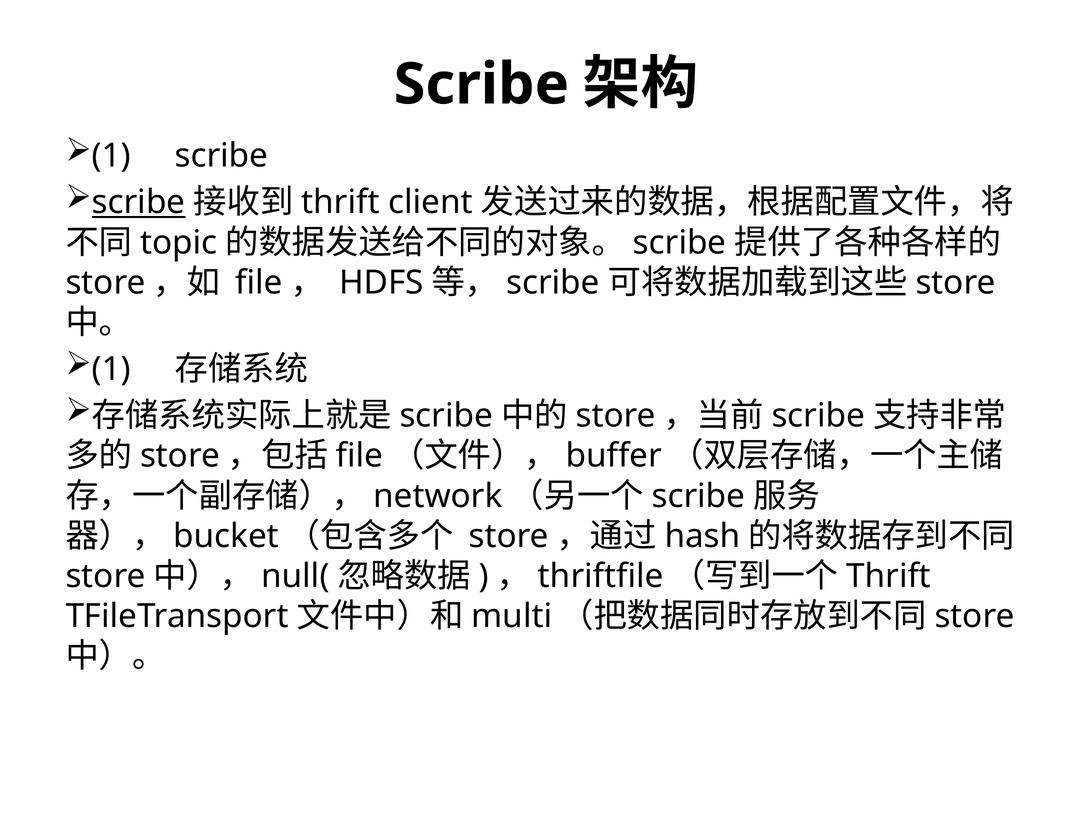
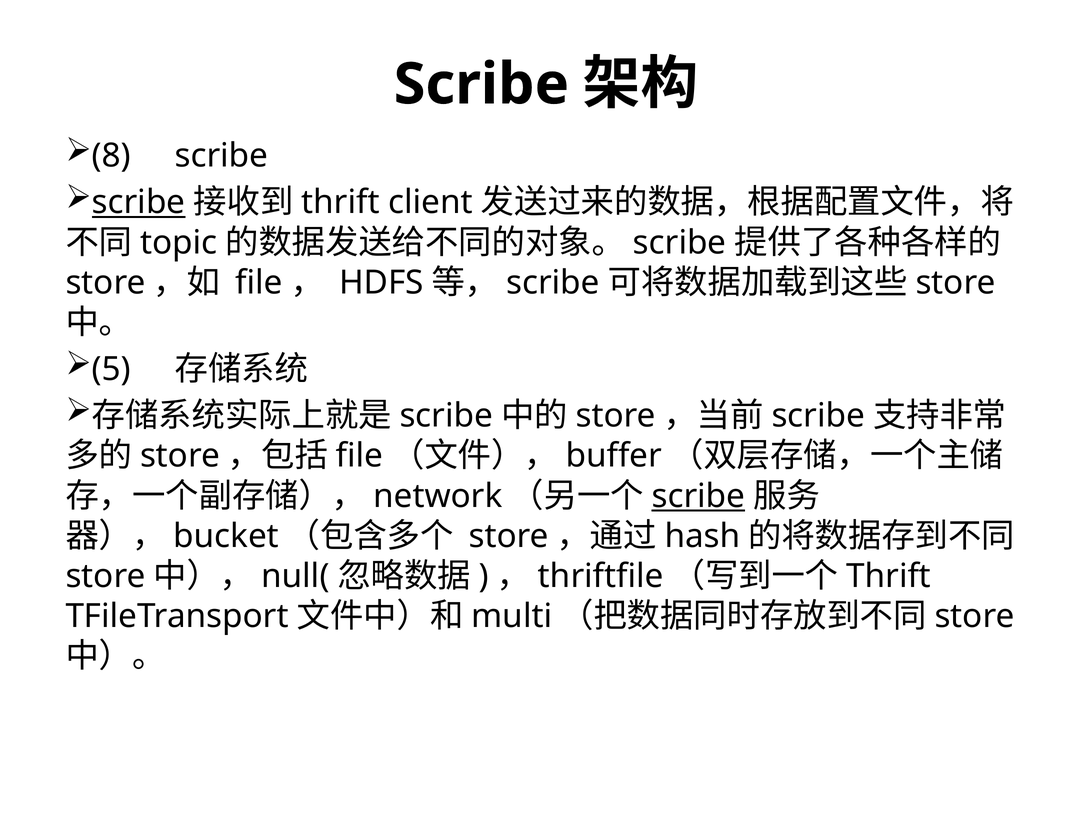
1 at (111, 156): 1 -> 8
1 at (111, 369): 1 -> 5
scribe at (698, 496) underline: none -> present
